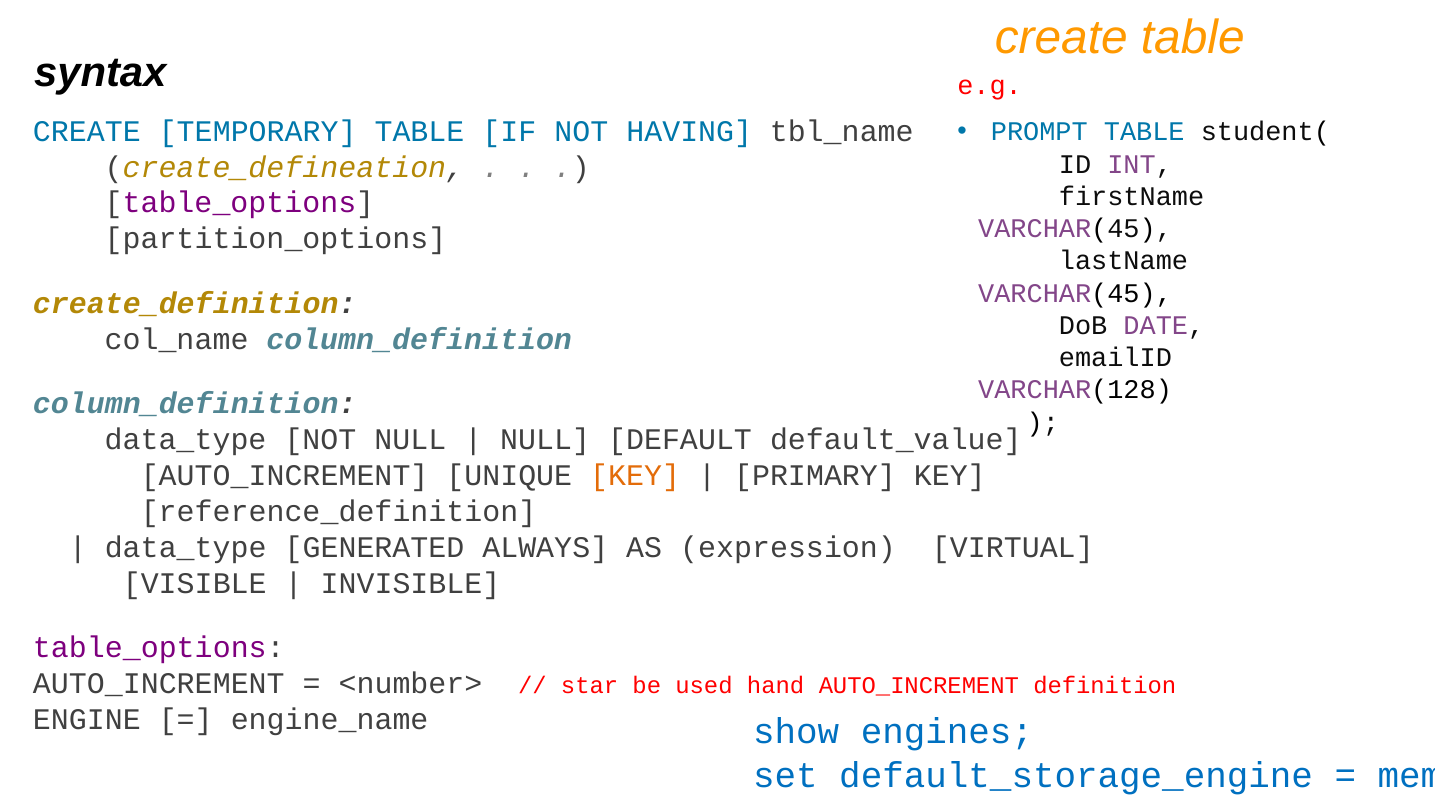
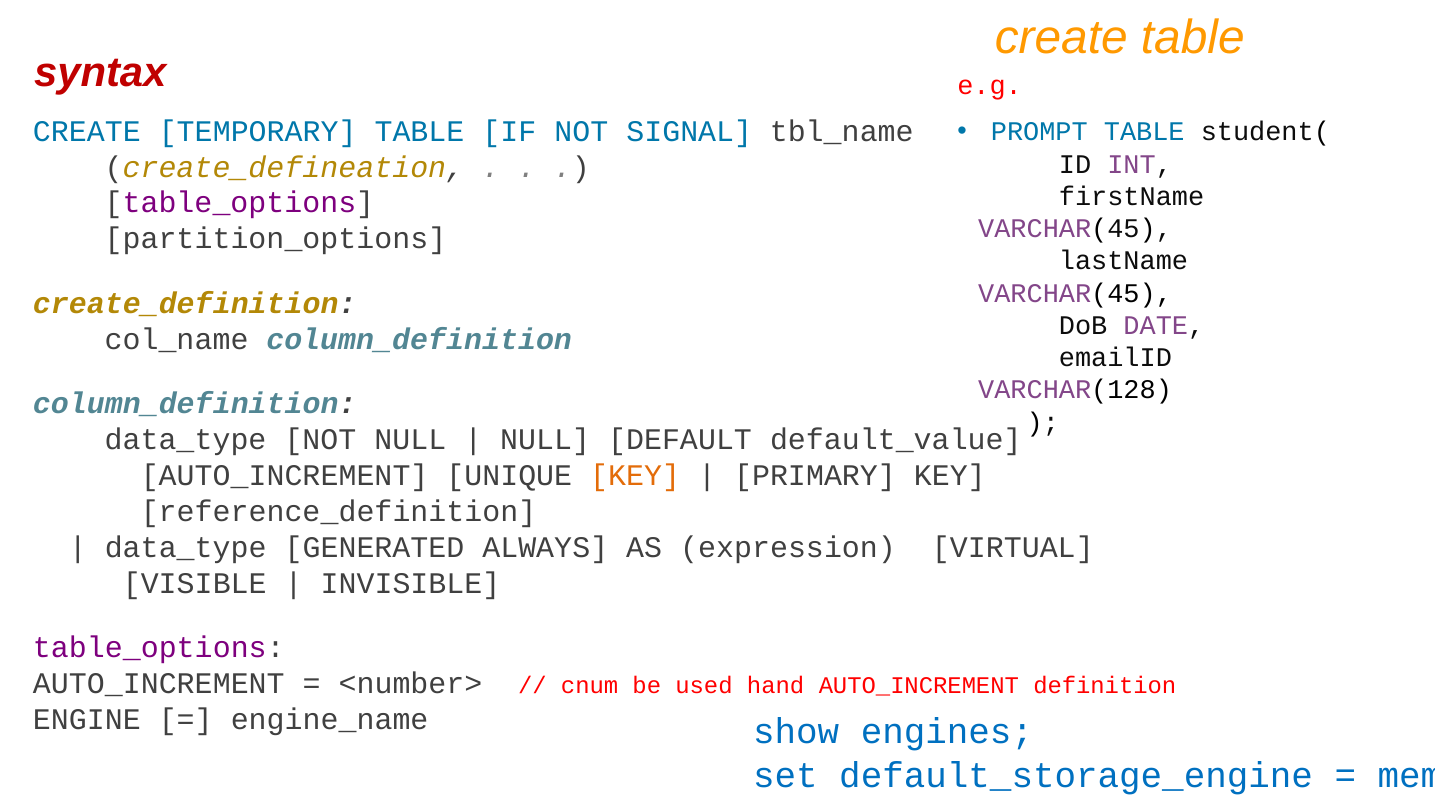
syntax colour: black -> red
HAVING: HAVING -> SIGNAL
star: star -> cnum
